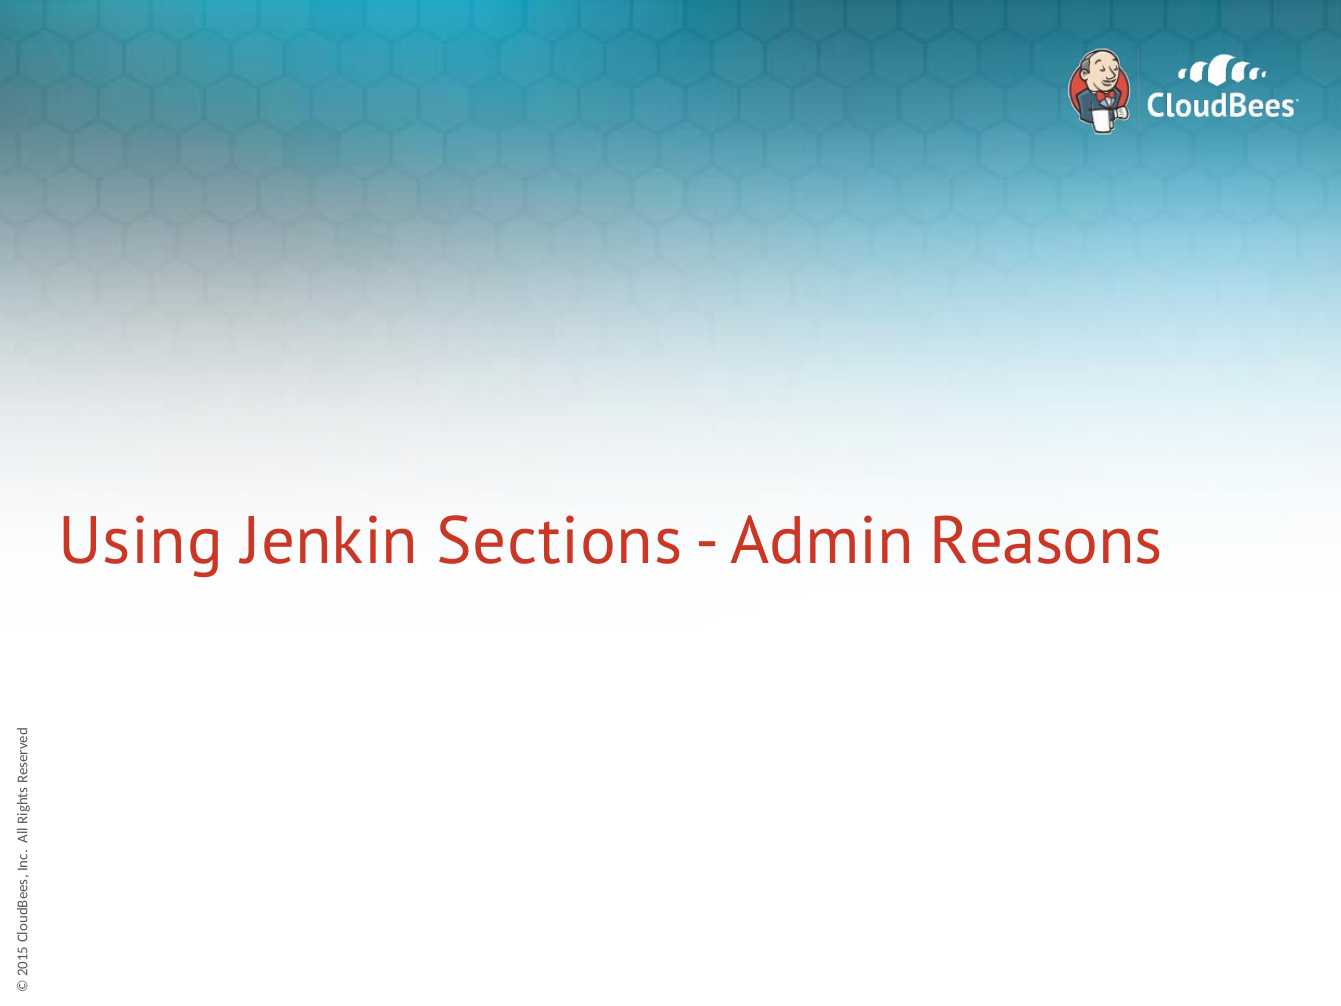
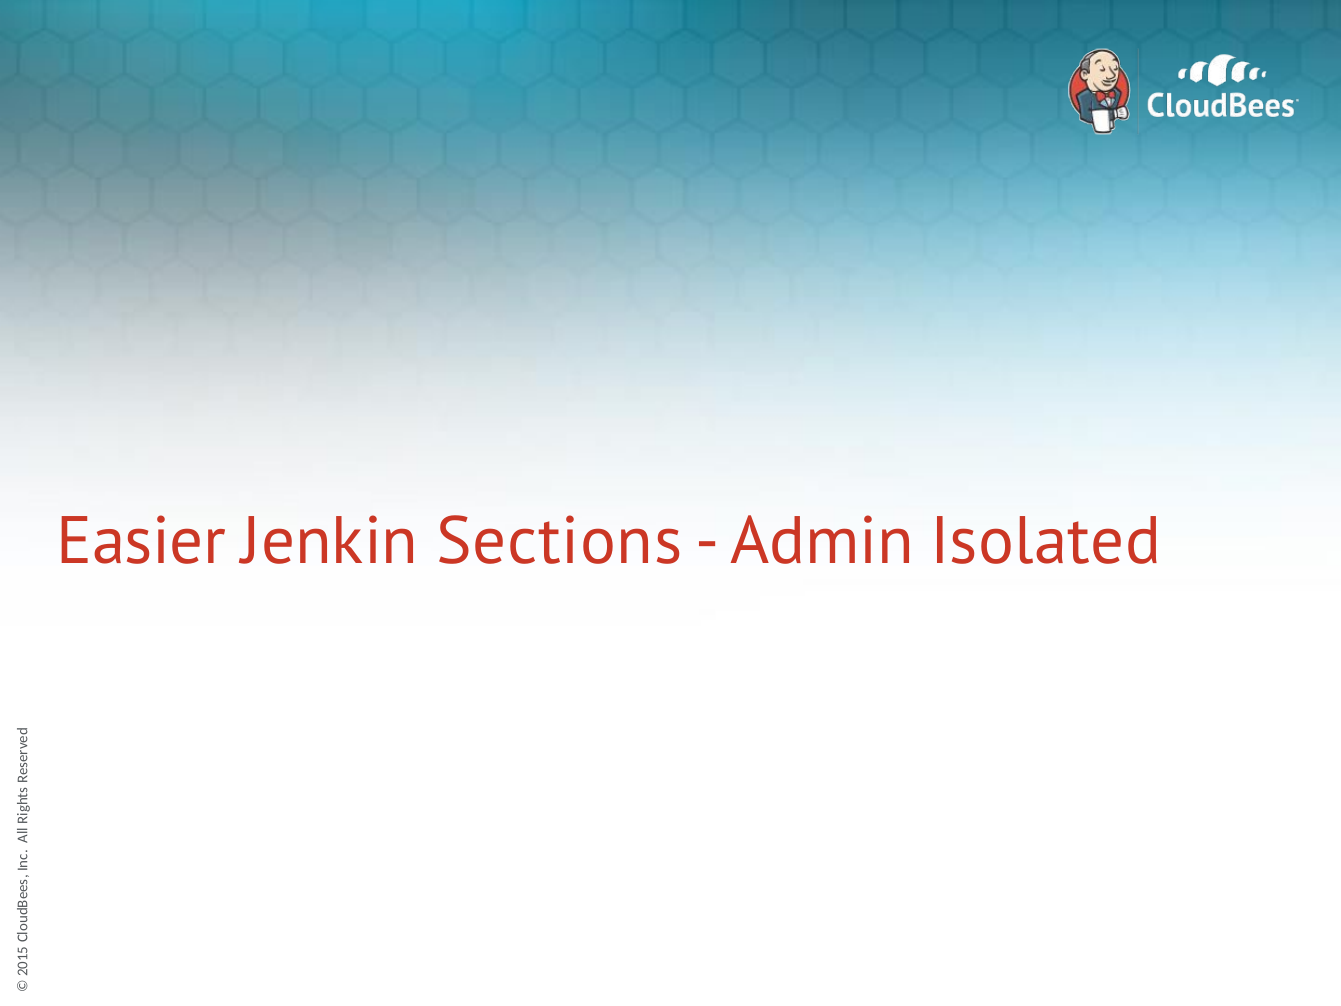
Using: Using -> Easier
Reasons: Reasons -> Isolated
